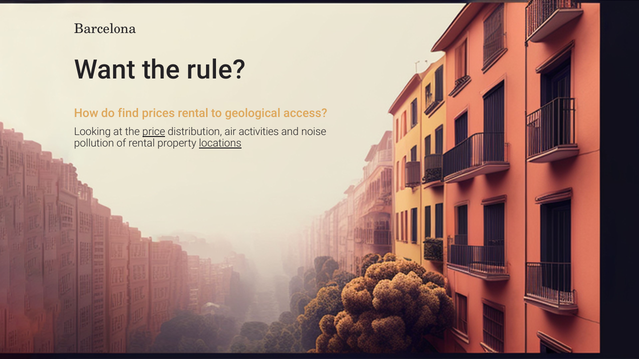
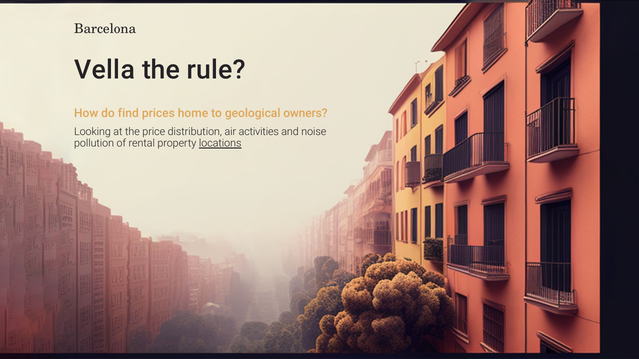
Want: Want -> Vella
prices rental: rental -> home
access: access -> owners
price underline: present -> none
